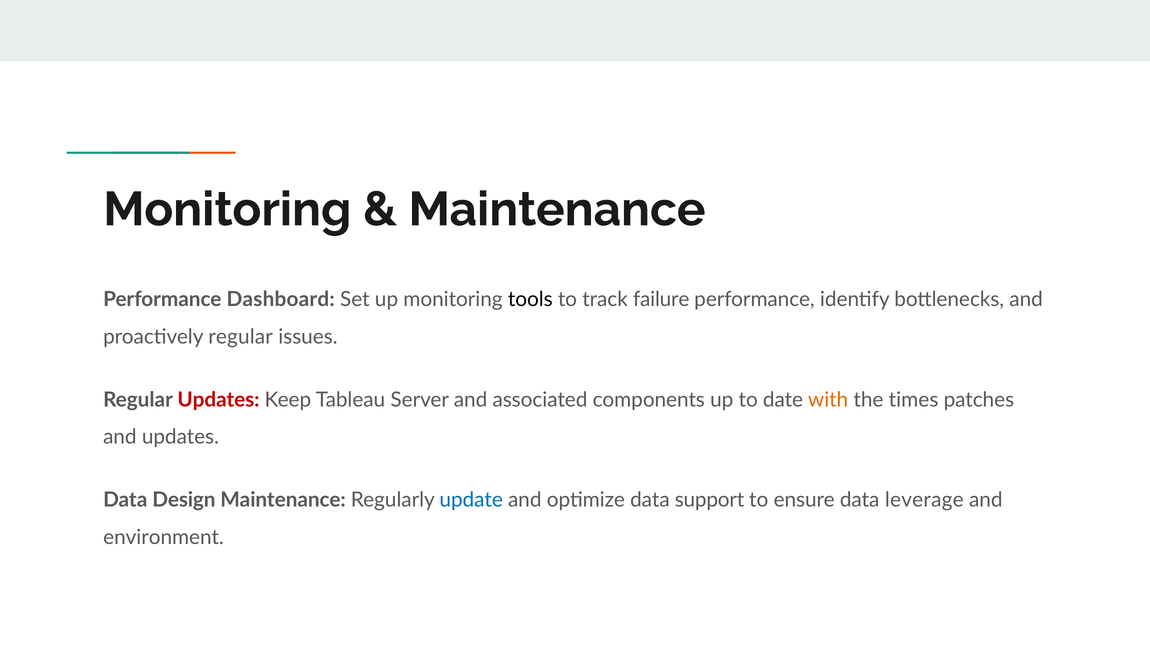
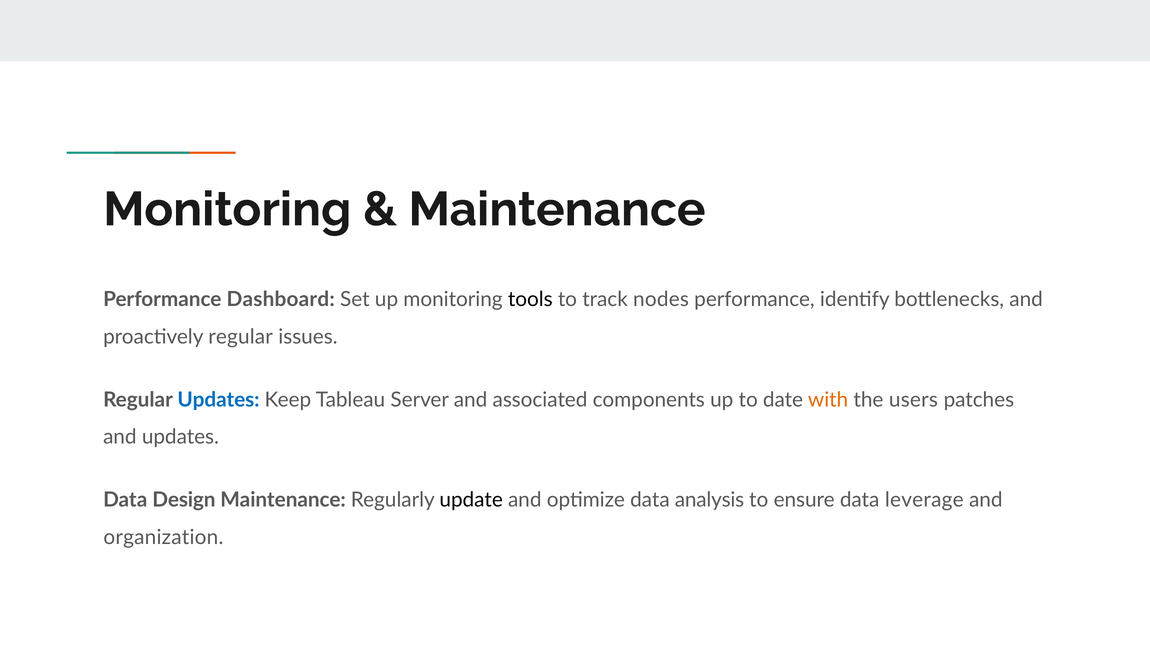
failure: failure -> nodes
Updates at (218, 400) colour: red -> blue
times: times -> users
update colour: blue -> black
support: support -> analysis
environment: environment -> organization
